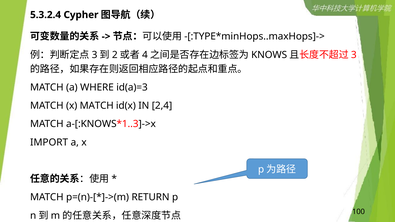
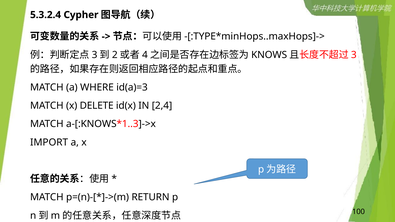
x MATCH: MATCH -> DELETE
